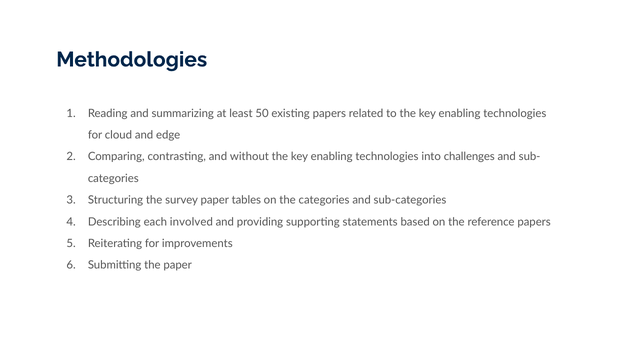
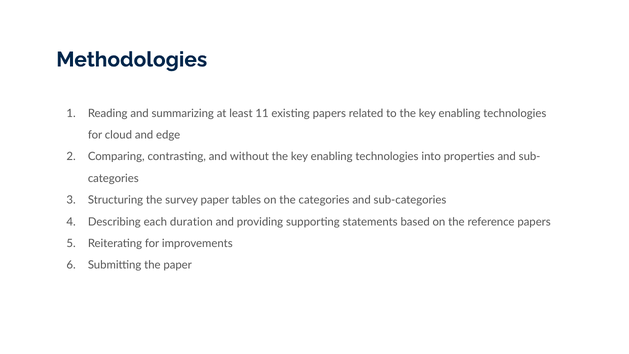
50: 50 -> 11
challenges: challenges -> properties
involved: involved -> duration
